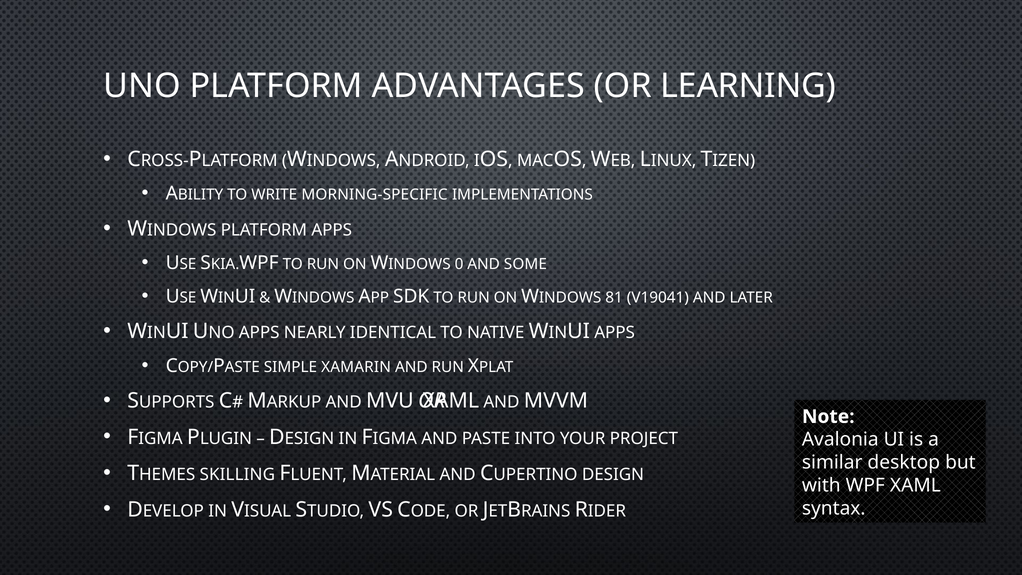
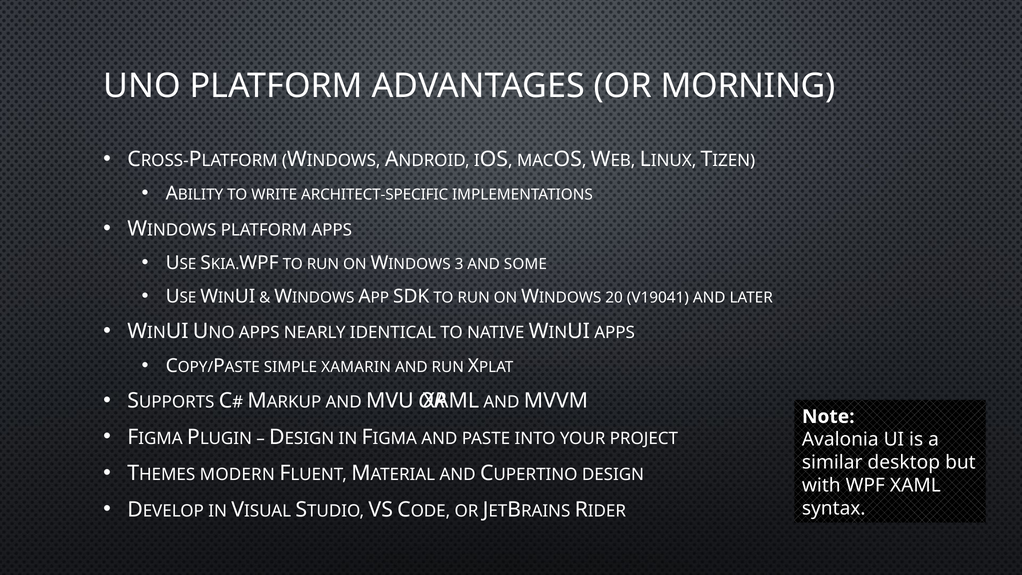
LEARNING: LEARNING -> MORNING
MORNING-SPECIFIC: MORNING-SPECIFIC -> ARCHITECT-SPECIFIC
0: 0 -> 3
81: 81 -> 20
SKILLING: SKILLING -> MODERN
